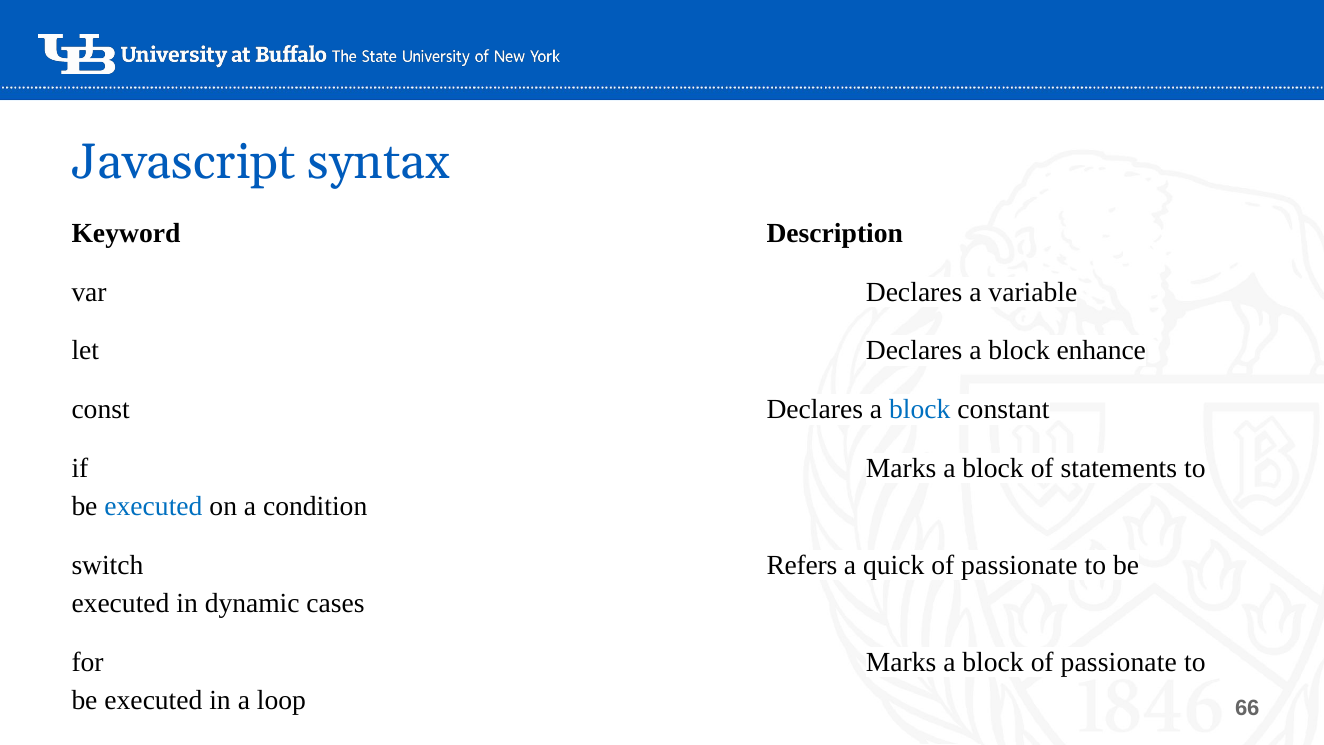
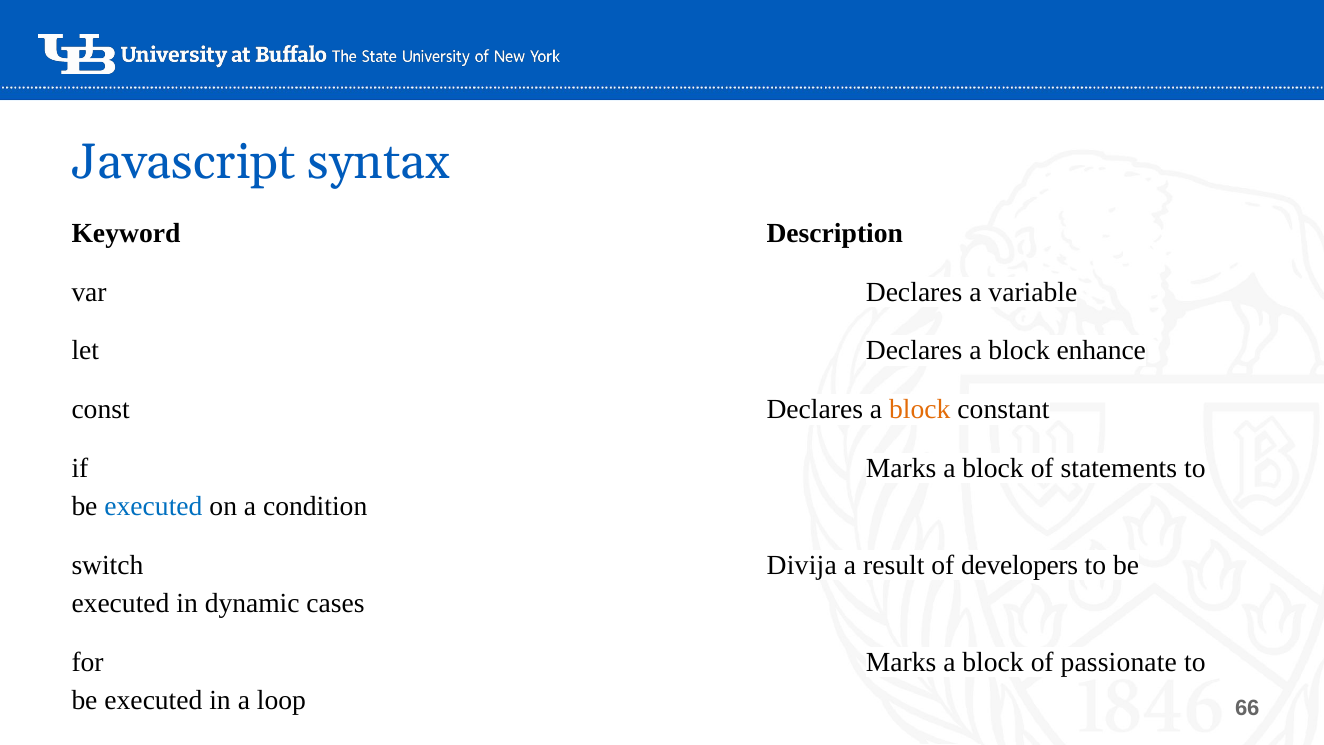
block at (920, 409) colour: blue -> orange
Refers: Refers -> Divija
quick: quick -> result
passionate at (1019, 565): passionate -> developers
